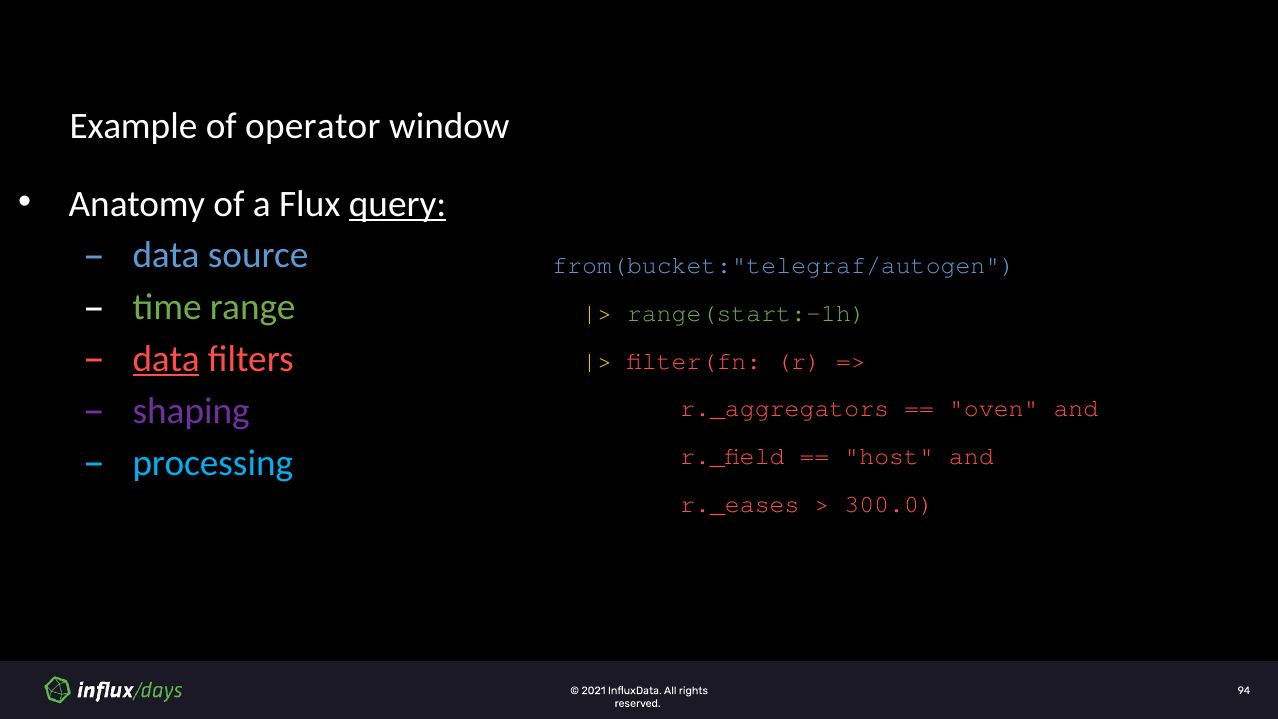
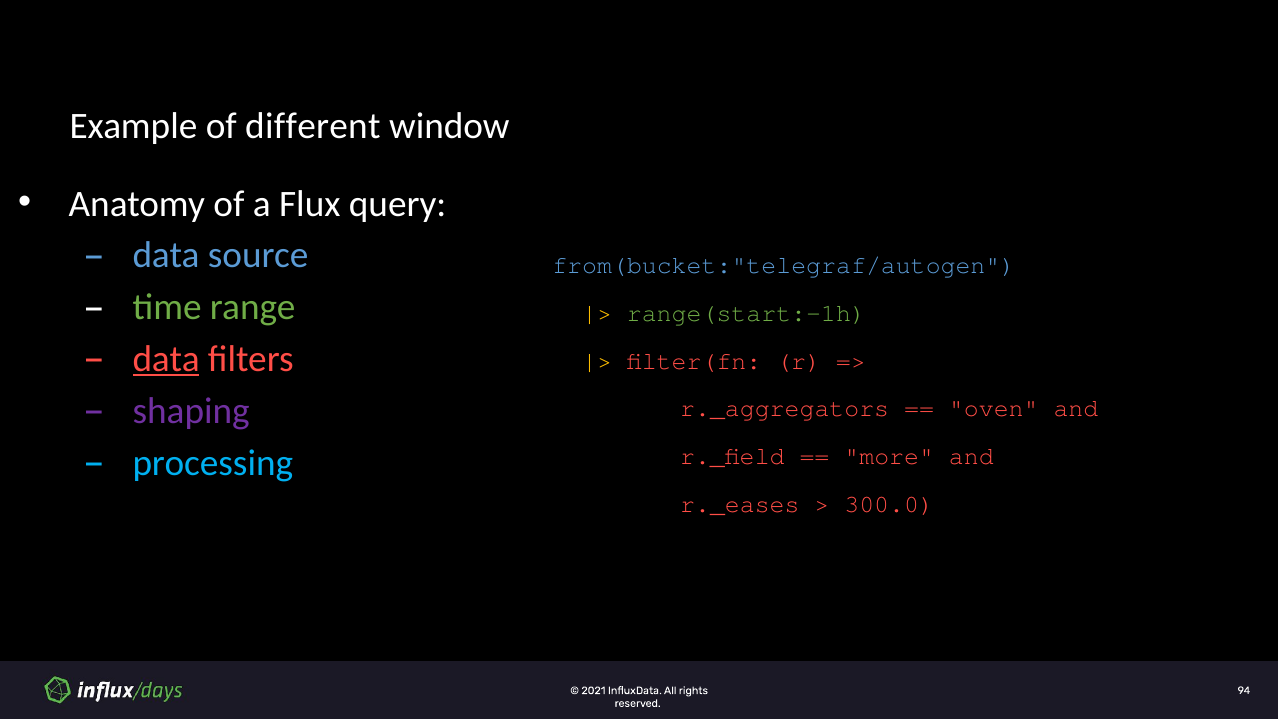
operator: operator -> different
query underline: present -> none
host: host -> more
